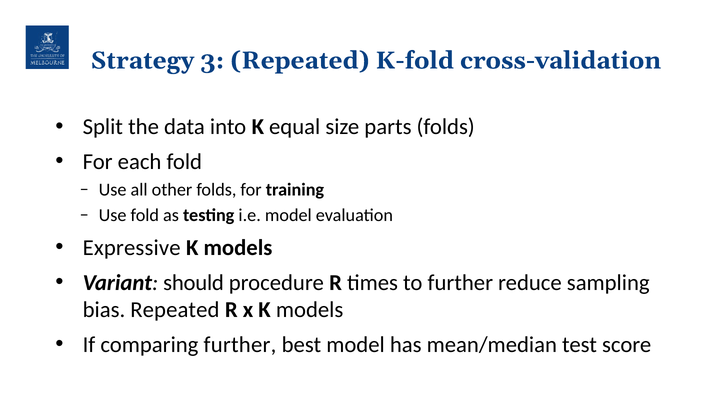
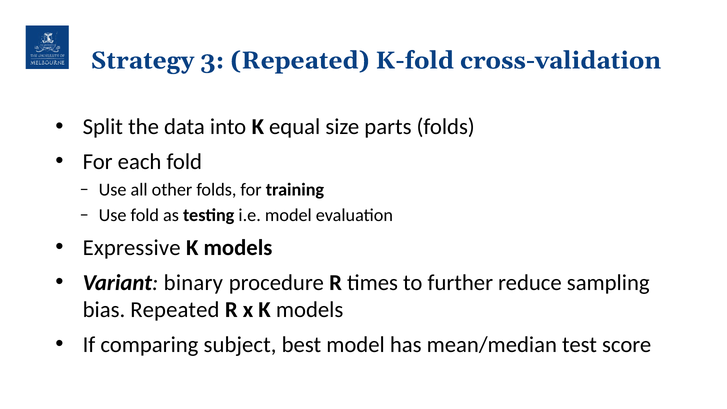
should: should -> binary
comparing further: further -> subject
